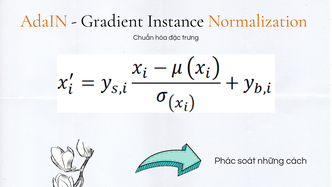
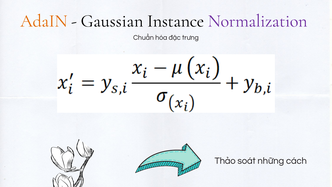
Gradient: Gradient -> Gaussian
Normalization colour: orange -> purple
Phác: Phác -> Thảo
